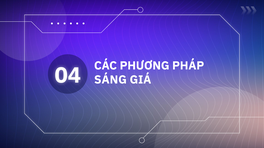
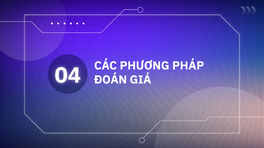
SÁNG: SÁNG -> ĐOÁN
